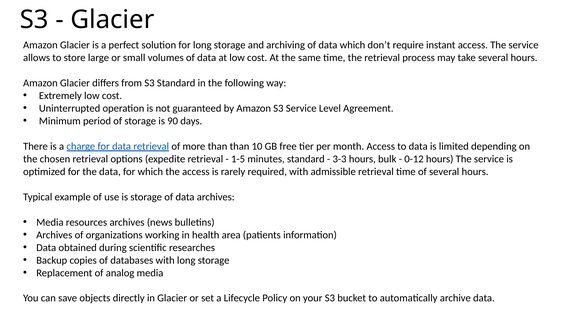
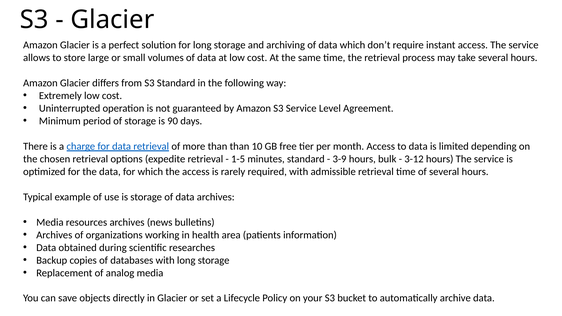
3-3: 3-3 -> 3-9
0-12: 0-12 -> 3-12
